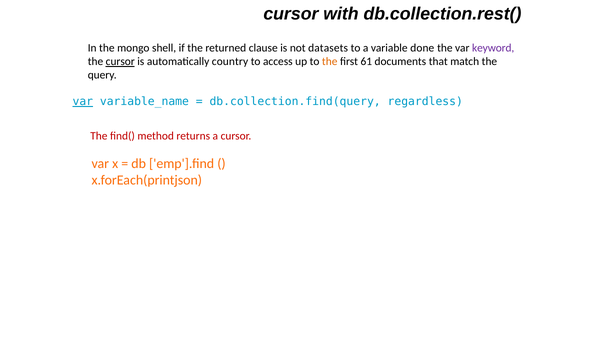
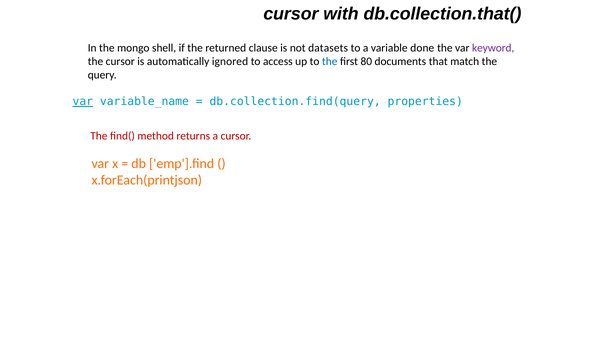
db.collection.rest(: db.collection.rest( -> db.collection.that(
cursor at (120, 61) underline: present -> none
country: country -> ignored
the at (330, 61) colour: orange -> blue
61: 61 -> 80
regardless: regardless -> properties
